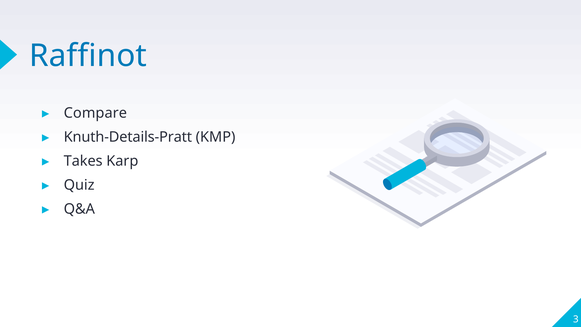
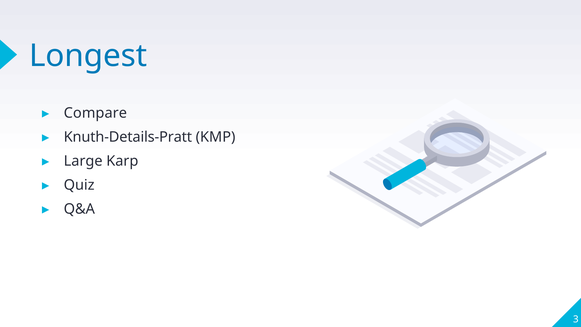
Raffinot: Raffinot -> Longest
Takes: Takes -> Large
